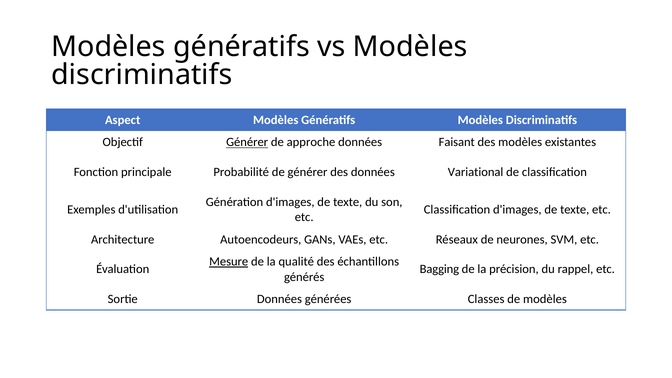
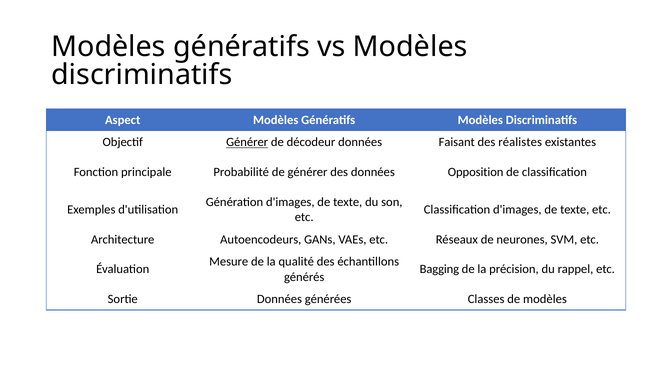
approche: approche -> décodeur
des modèles: modèles -> réalistes
Variational: Variational -> Opposition
Mesure underline: present -> none
